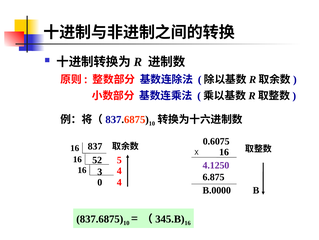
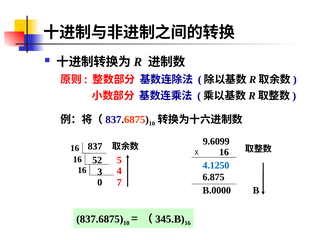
0.6075: 0.6075 -> 9.6099
4.1250 colour: purple -> blue
0 4: 4 -> 7
